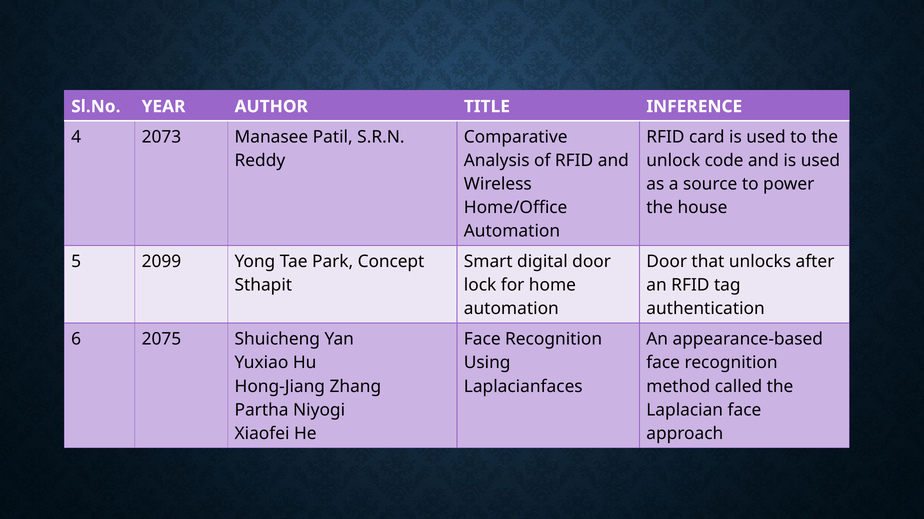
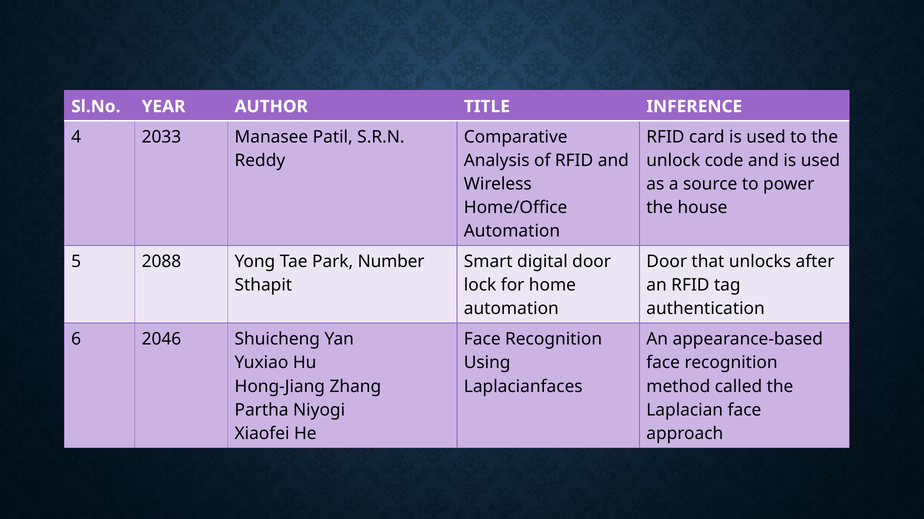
2073: 2073 -> 2033
2099: 2099 -> 2088
Concept: Concept -> Number
2075: 2075 -> 2046
